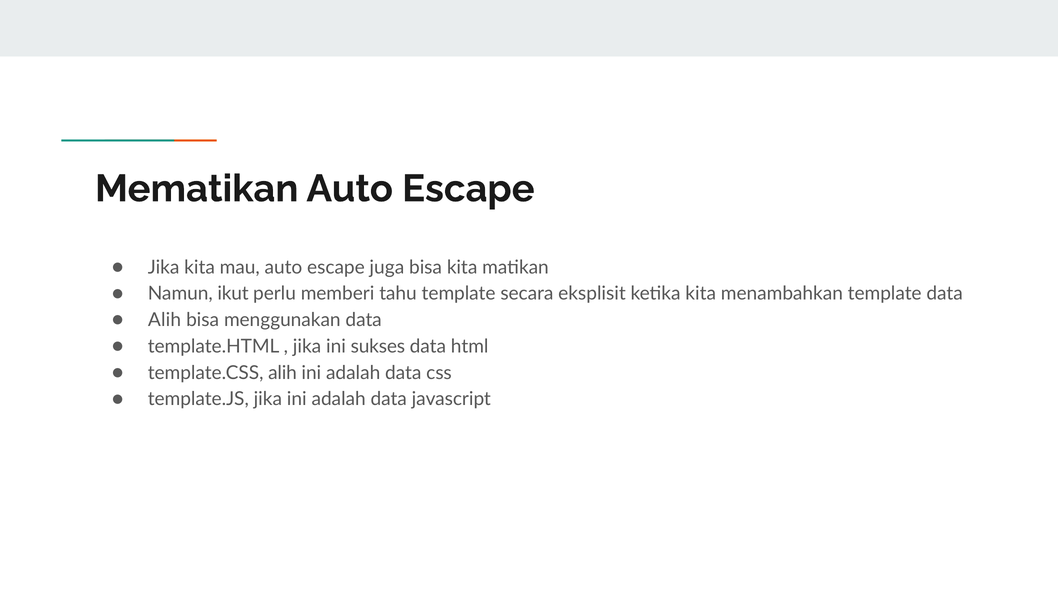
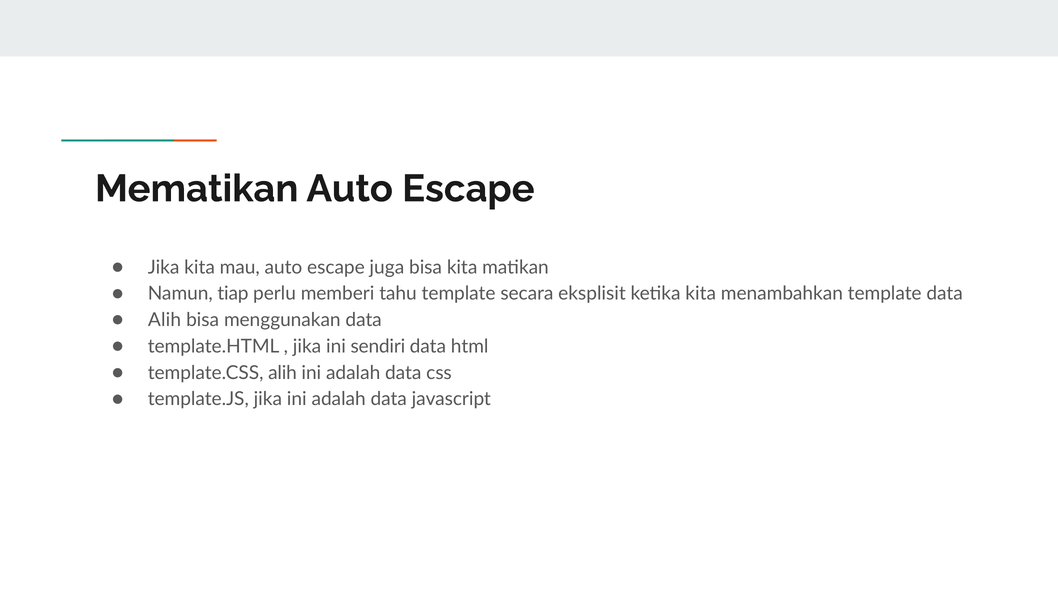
ikut: ikut -> tiap
sukses: sukses -> sendiri
